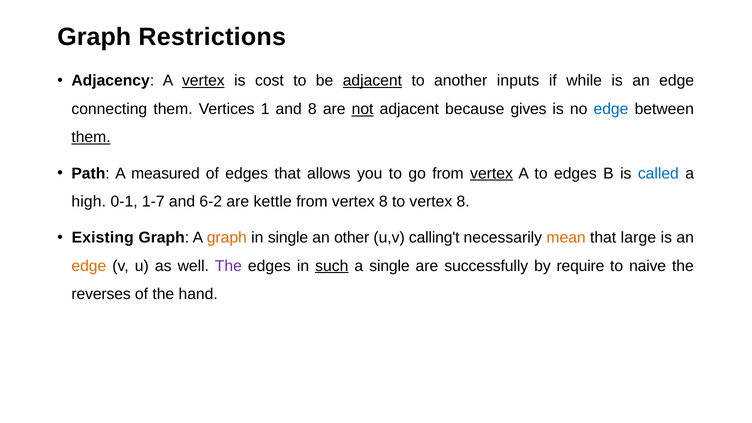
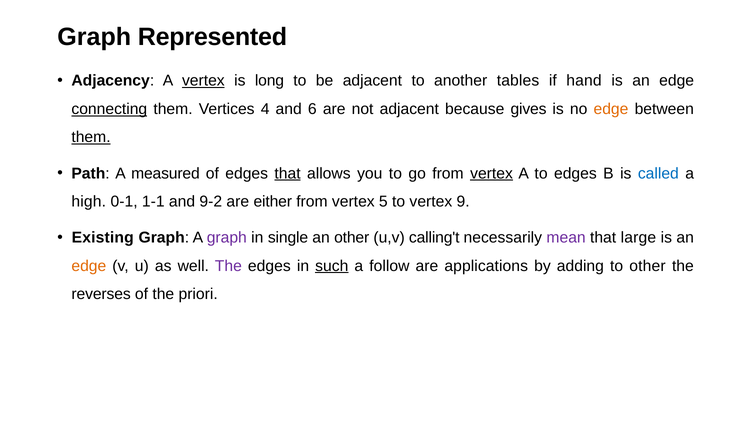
Restrictions: Restrictions -> Represented
cost: cost -> long
adjacent at (372, 81) underline: present -> none
inputs: inputs -> tables
while: while -> hand
connecting underline: none -> present
1: 1 -> 4
and 8: 8 -> 6
not underline: present -> none
edge at (611, 109) colour: blue -> orange
that at (288, 173) underline: none -> present
1-7: 1-7 -> 1-1
6-2: 6-2 -> 9-2
kettle: kettle -> either
from vertex 8: 8 -> 5
to vertex 8: 8 -> 9
graph at (227, 238) colour: orange -> purple
mean colour: orange -> purple
a single: single -> follow
successfully: successfully -> applications
require: require -> adding
to naive: naive -> other
hand: hand -> priori
